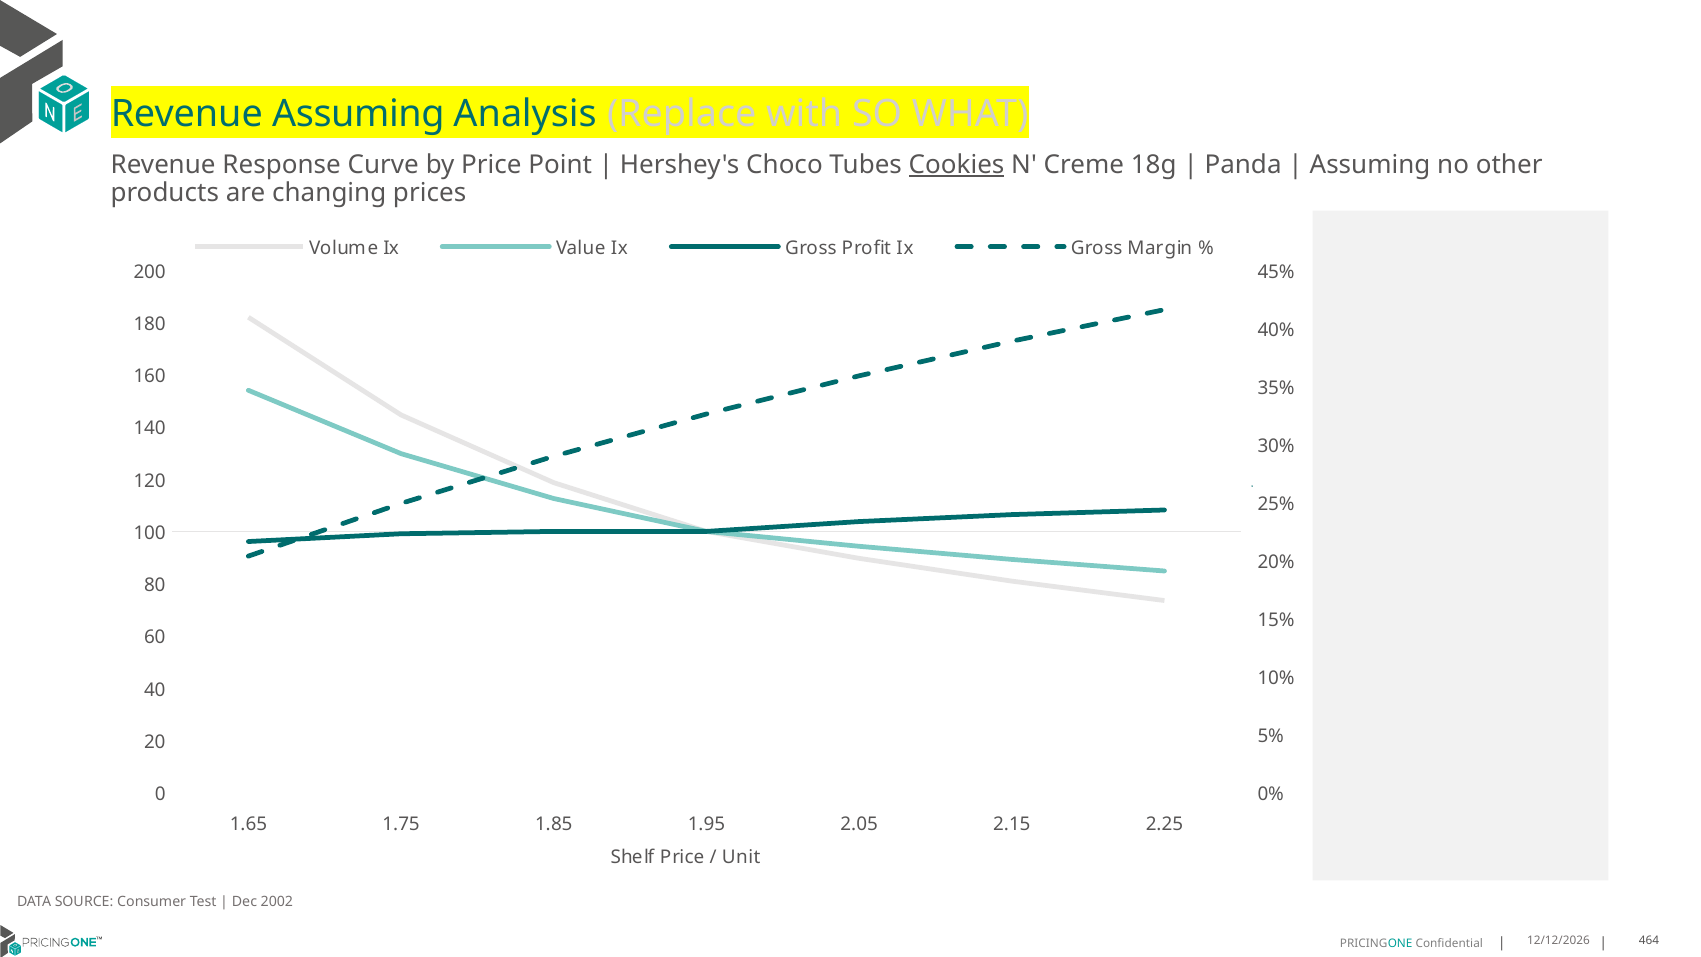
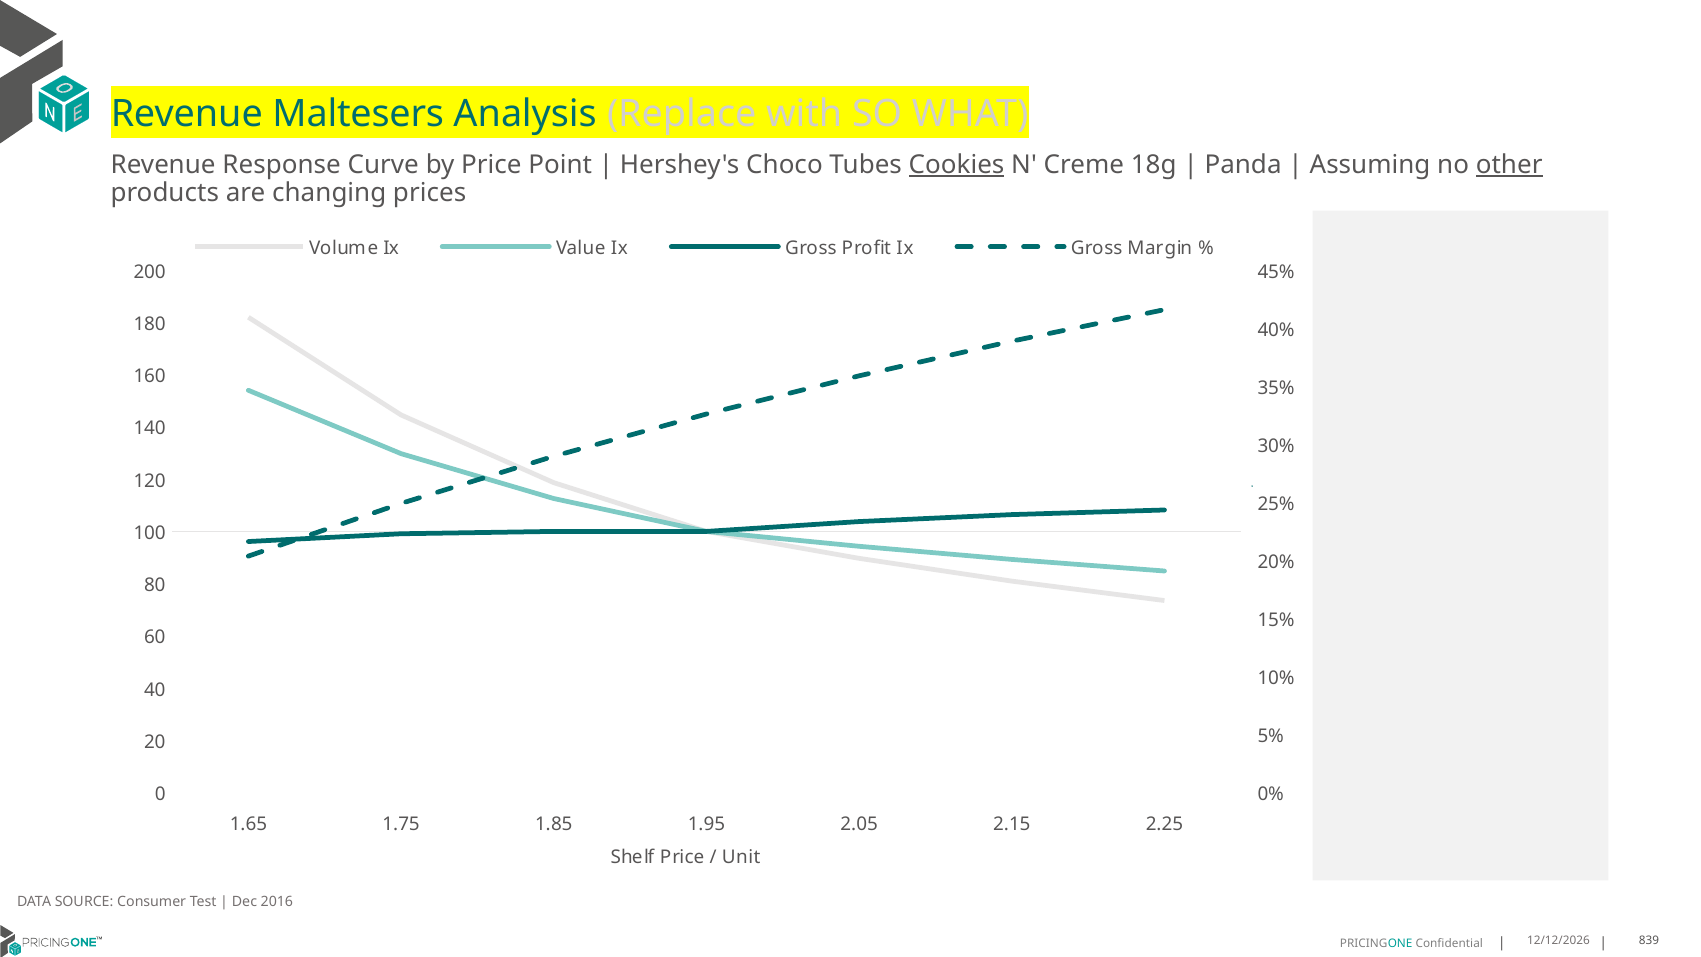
Revenue Assuming: Assuming -> Maltesers
other underline: none -> present
2002: 2002 -> 2016
464: 464 -> 839
